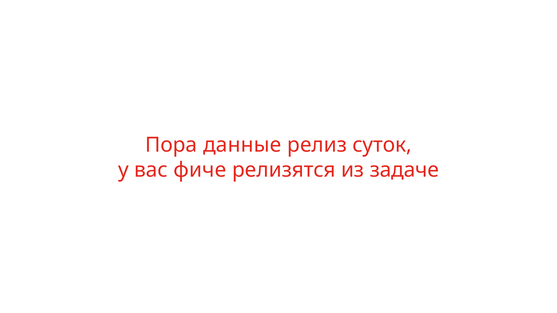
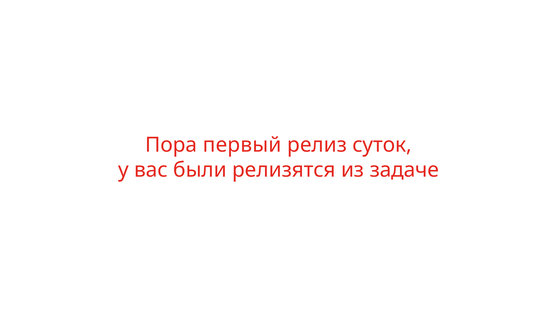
данные: данные -> первый
фиче: фиче -> были
